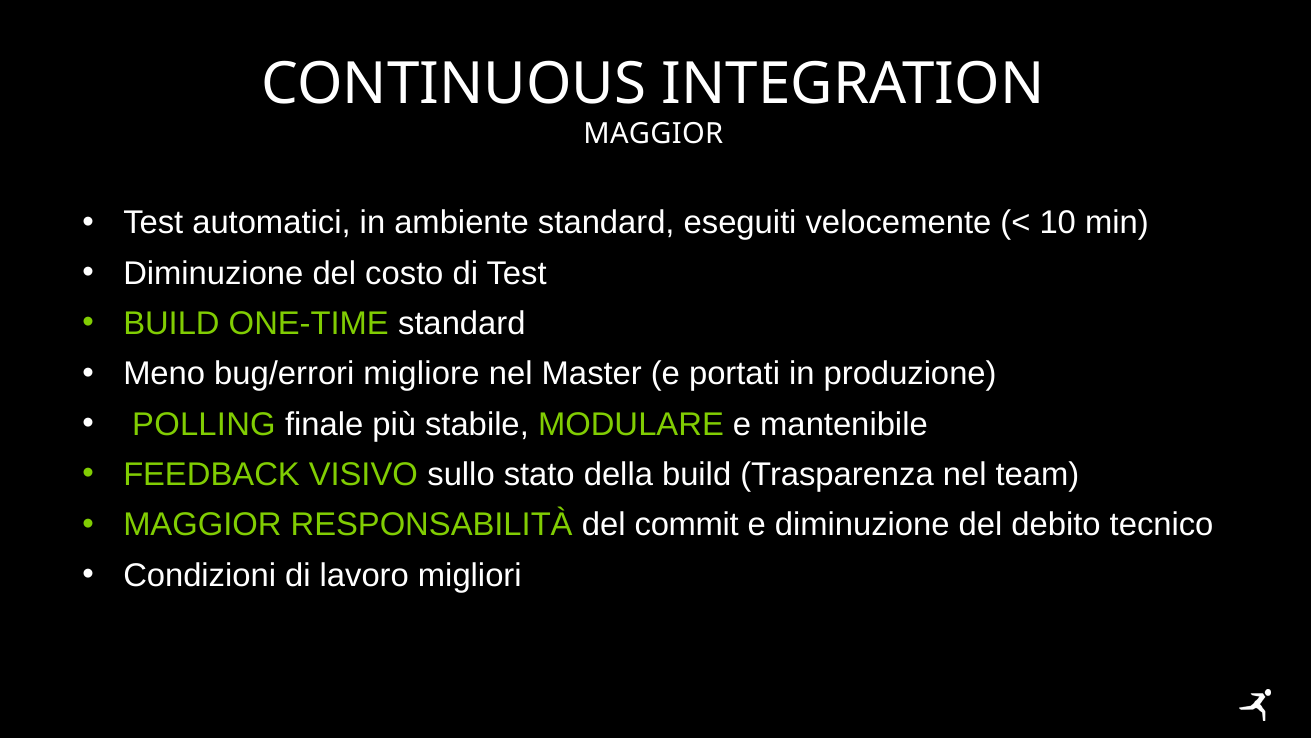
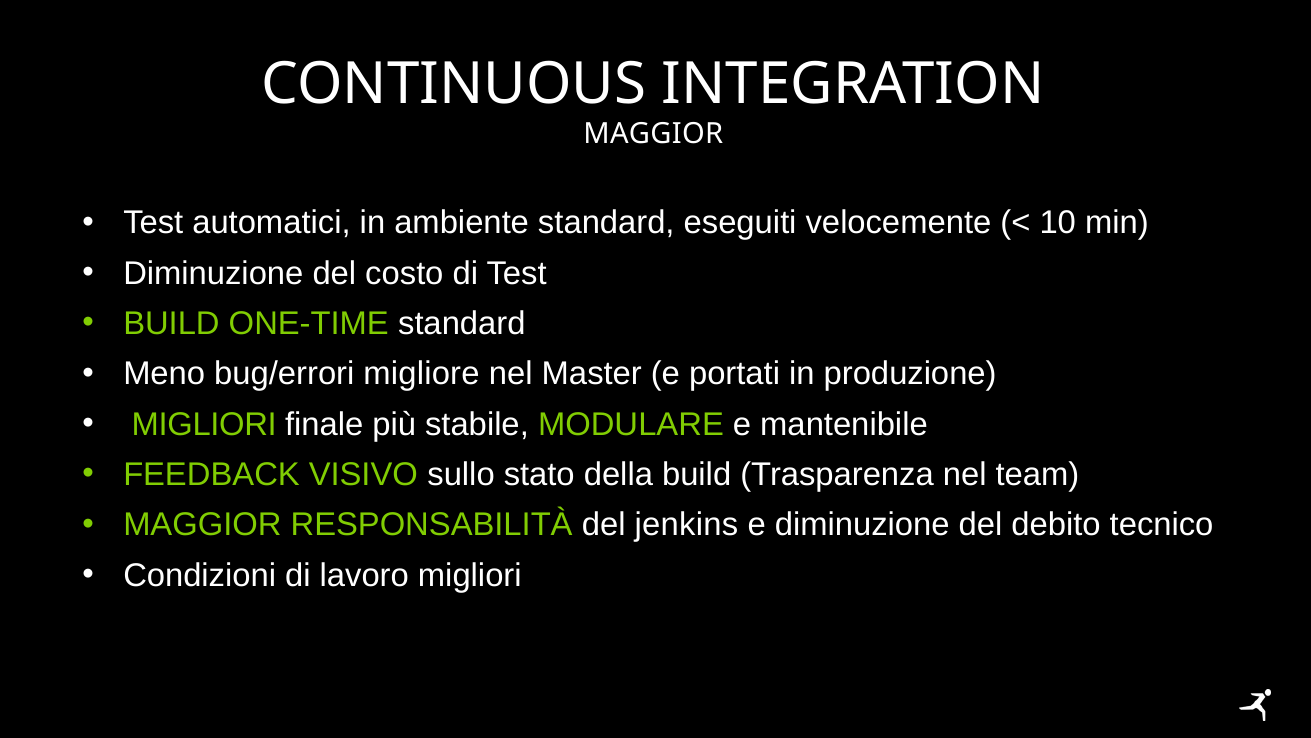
POLLING at (204, 424): POLLING -> MIGLIORI
commit: commit -> jenkins
